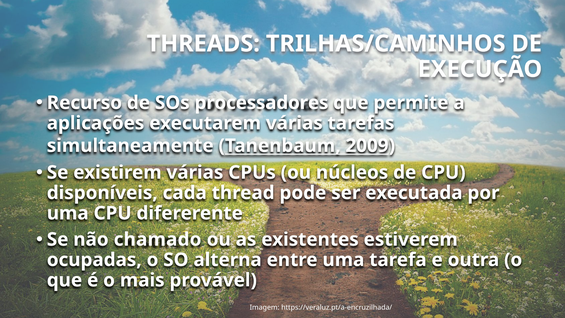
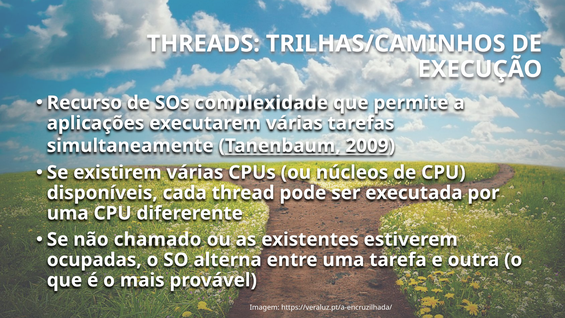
processadores: processadores -> complexidade
